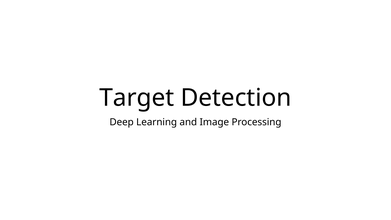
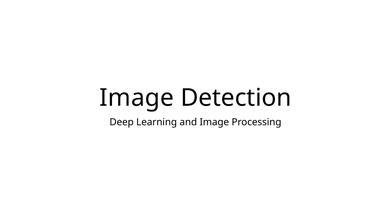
Target at (137, 98): Target -> Image
